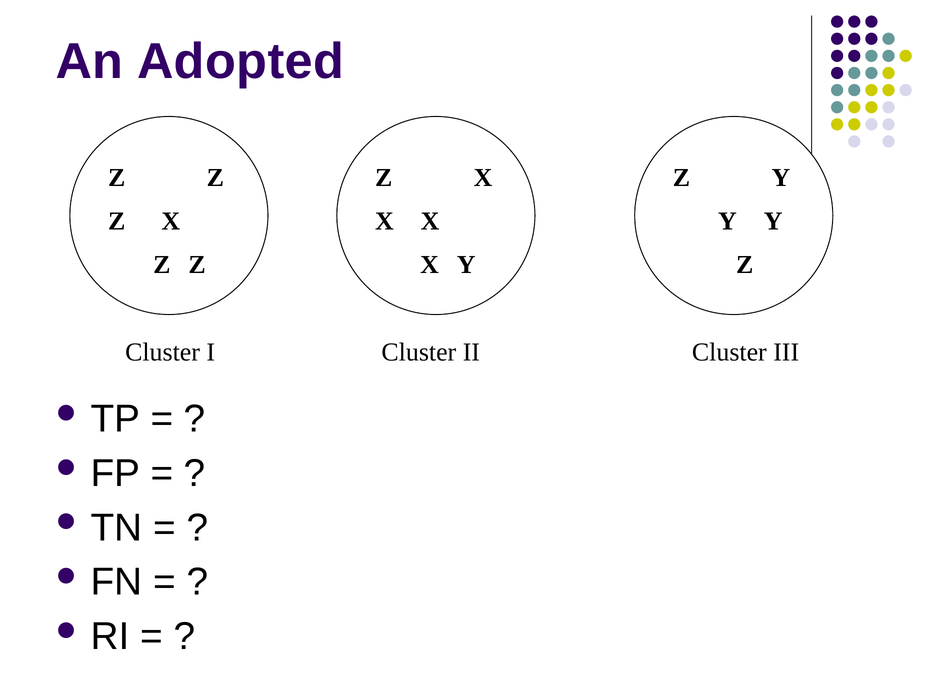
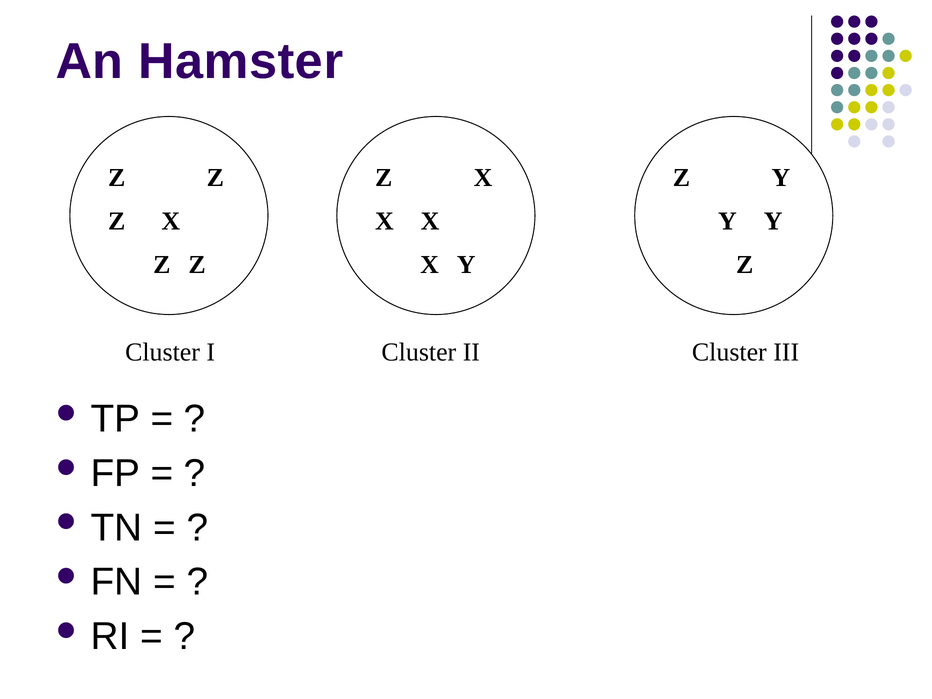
Adopted: Adopted -> Hamster
